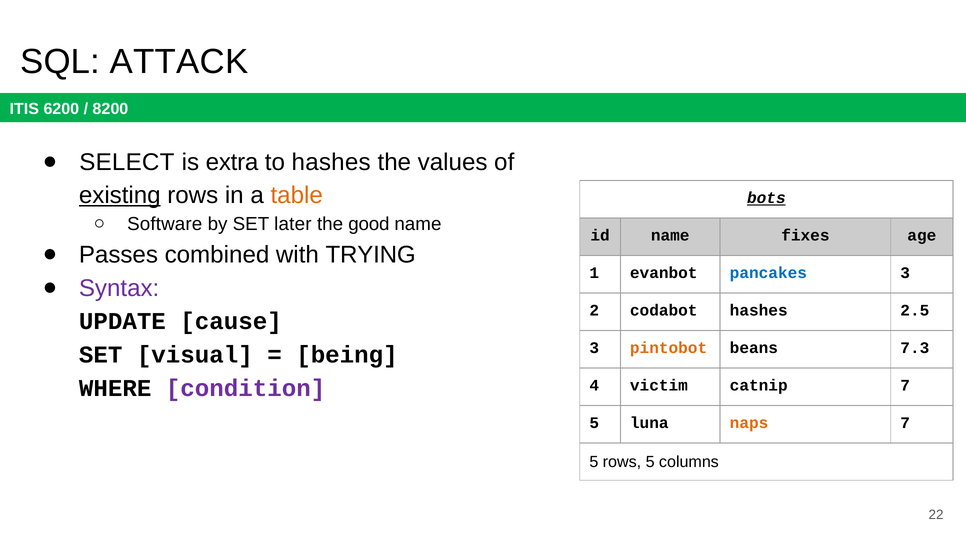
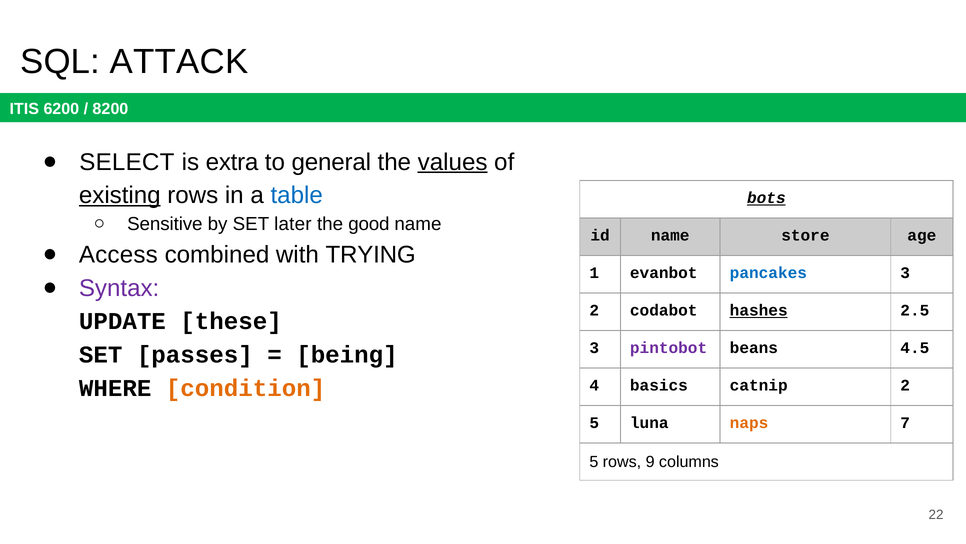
to hashes: hashes -> general
values underline: none -> present
table colour: orange -> blue
Software: Software -> Sensitive
fixes: fixes -> store
Passes: Passes -> Access
hashes at (759, 310) underline: none -> present
cause: cause -> these
pintobot colour: orange -> purple
7.3: 7.3 -> 4.5
visual: visual -> passes
condition colour: purple -> orange
victim: victim -> basics
catnip 7: 7 -> 2
rows 5: 5 -> 9
